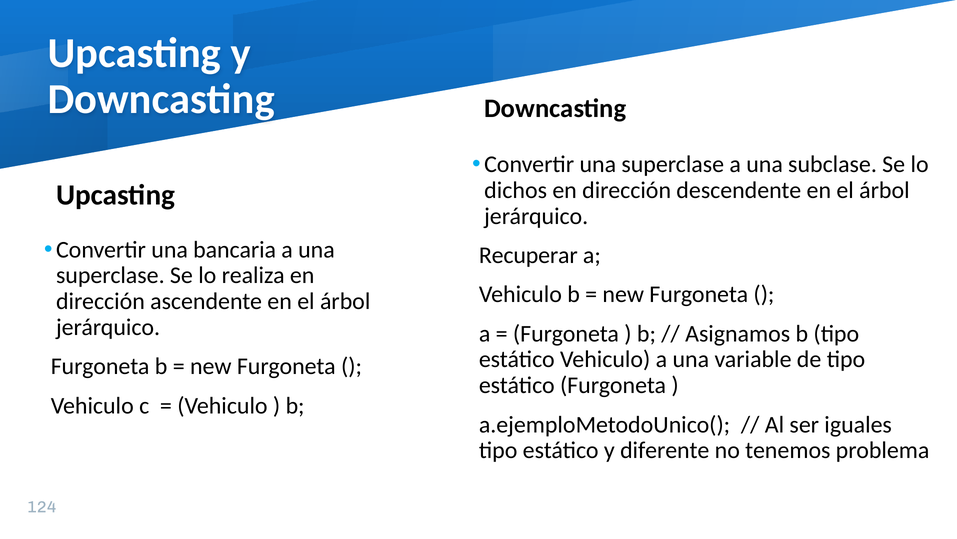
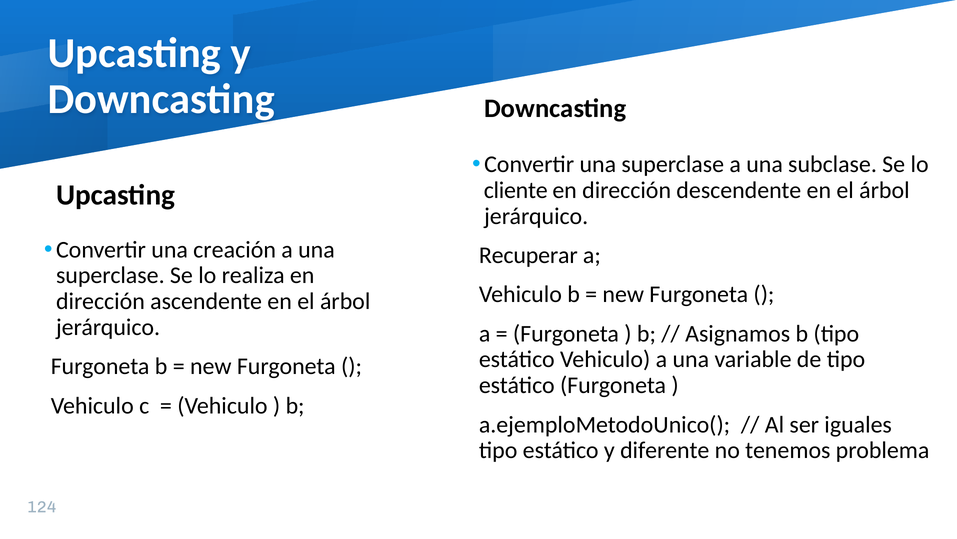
dichos: dichos -> cliente
bancaria: bancaria -> creación
